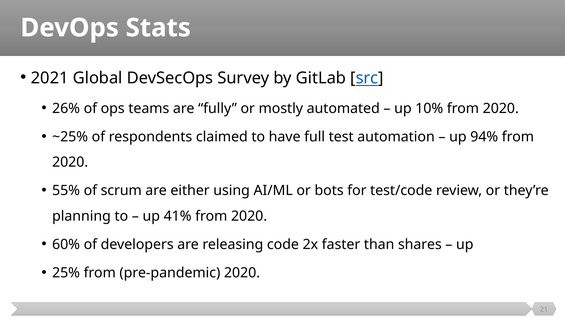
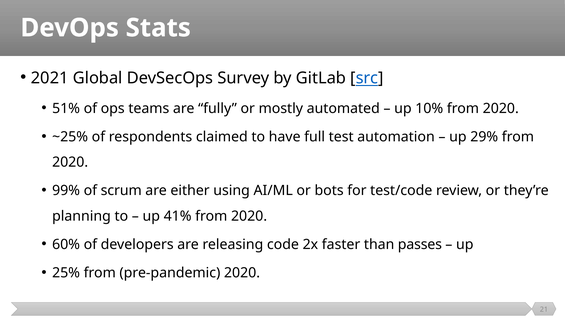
26%: 26% -> 51%
94%: 94% -> 29%
55%: 55% -> 99%
shares: shares -> passes
